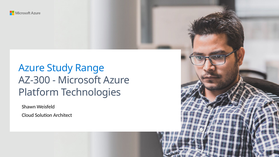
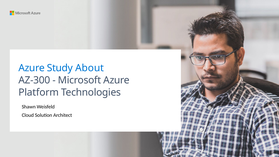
Range: Range -> About
